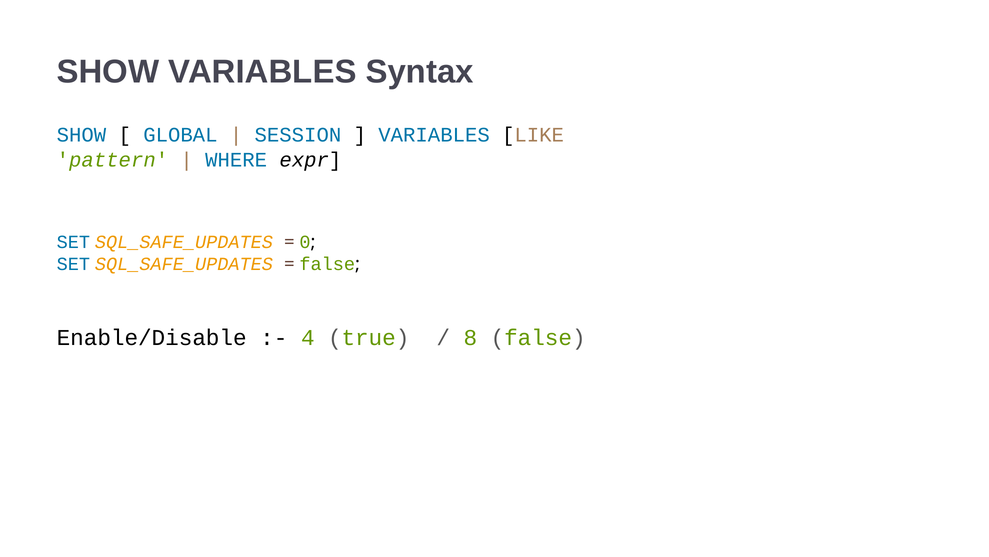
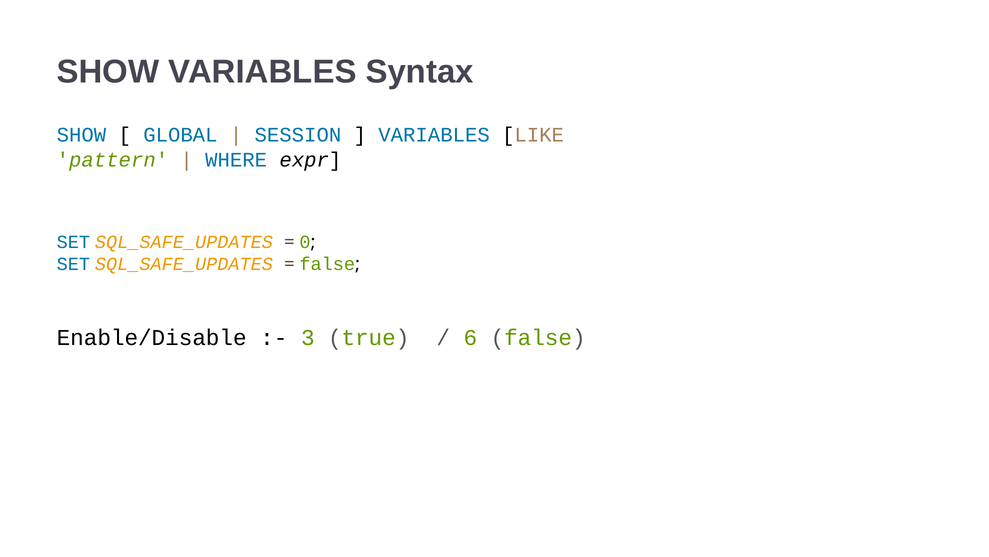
4: 4 -> 3
8: 8 -> 6
